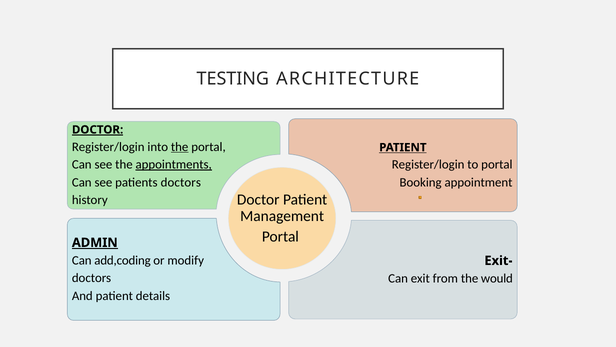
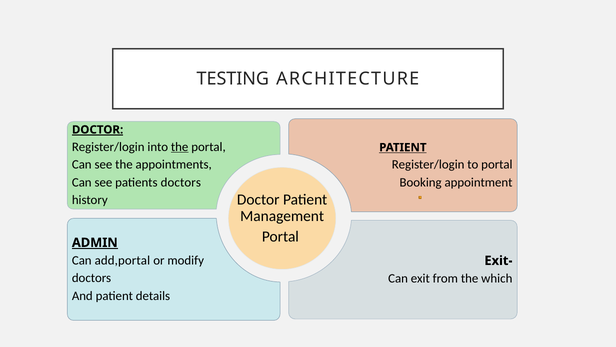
appointments underline: present -> none
add,coding: add,coding -> add,portal
would: would -> which
